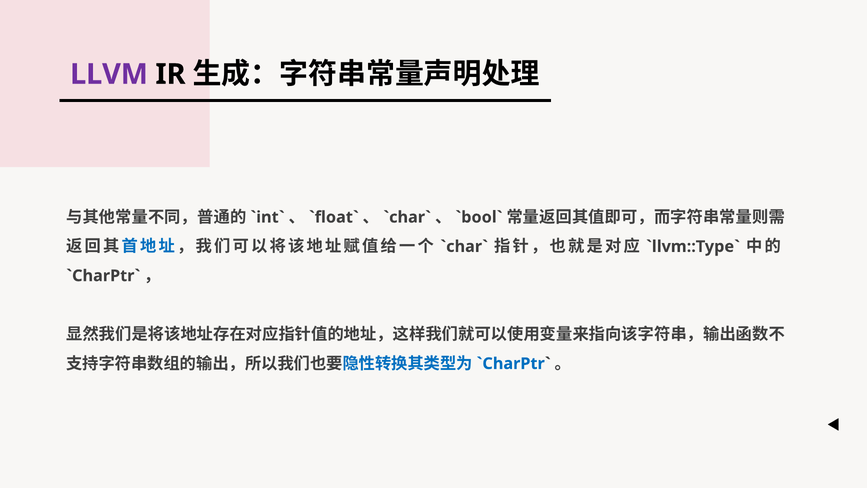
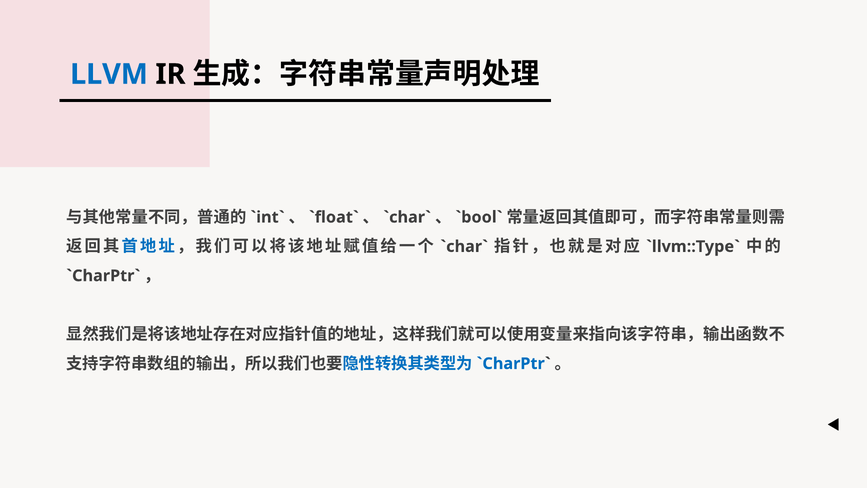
LLVM colour: purple -> blue
